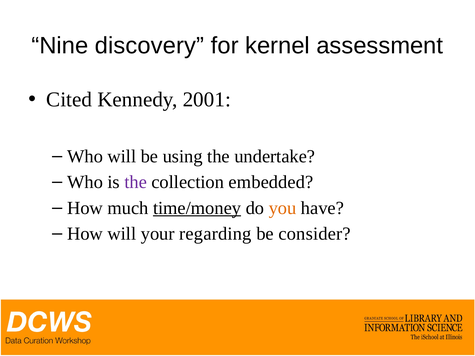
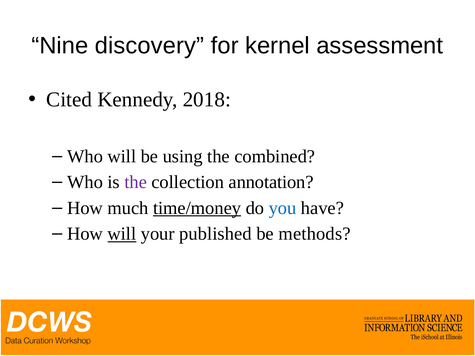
2001: 2001 -> 2018
undertake: undertake -> combined
embedded: embedded -> annotation
you colour: orange -> blue
will at (122, 234) underline: none -> present
regarding: regarding -> published
consider: consider -> methods
